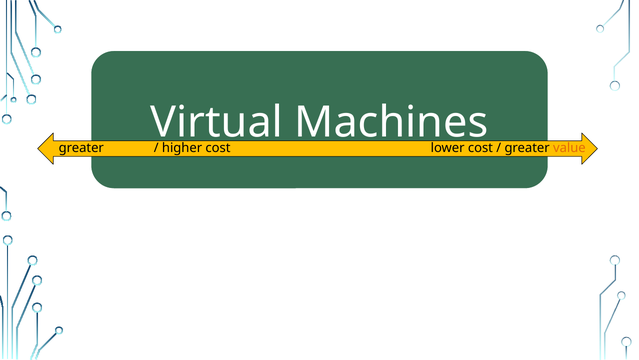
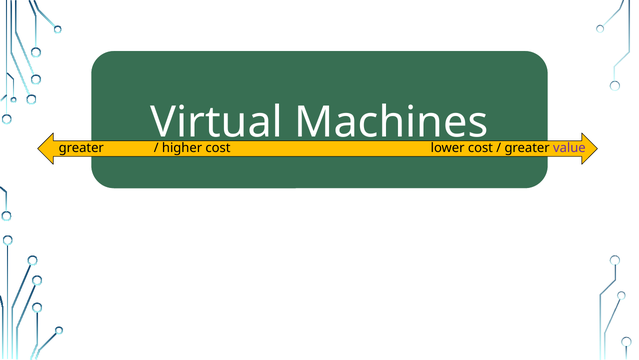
value colour: orange -> purple
